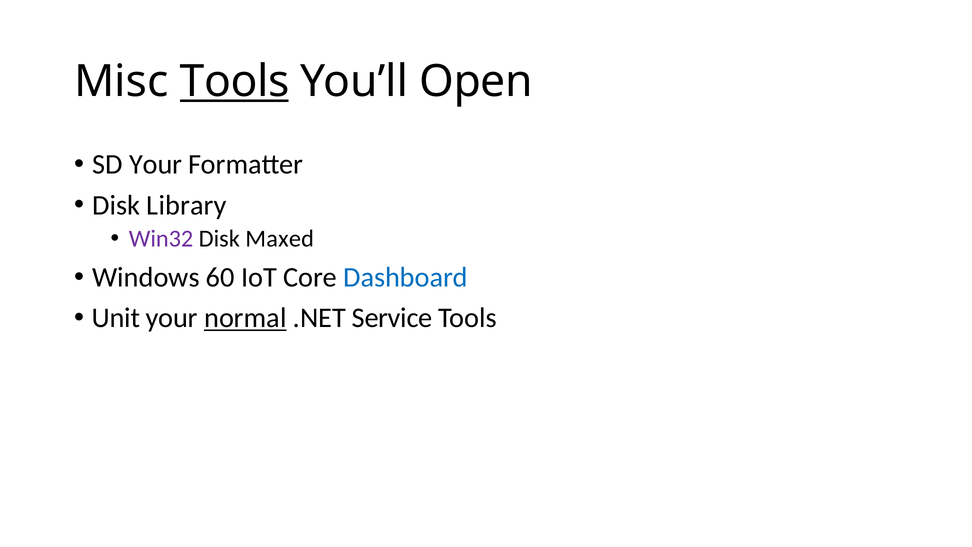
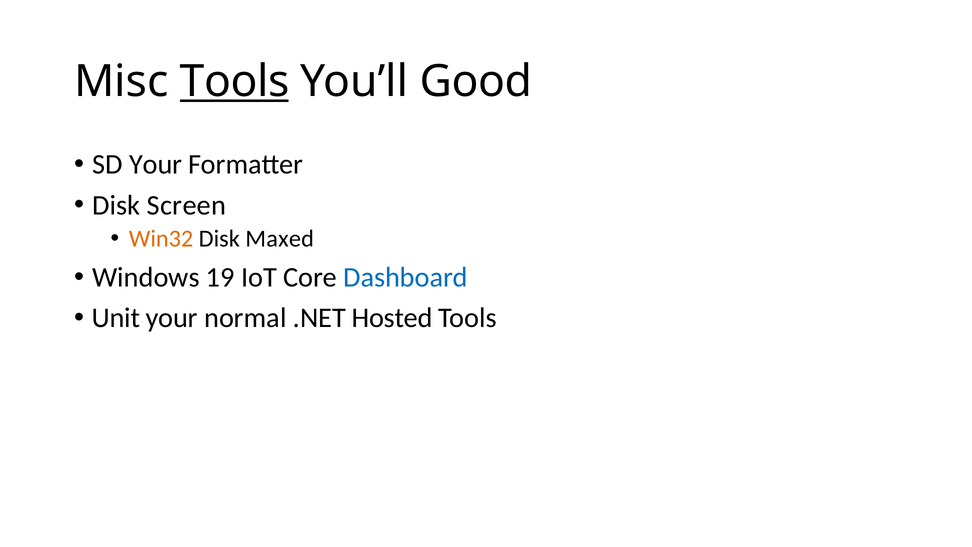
Open: Open -> Good
Library: Library -> Screen
Win32 colour: purple -> orange
60: 60 -> 19
normal underline: present -> none
Service: Service -> Hosted
